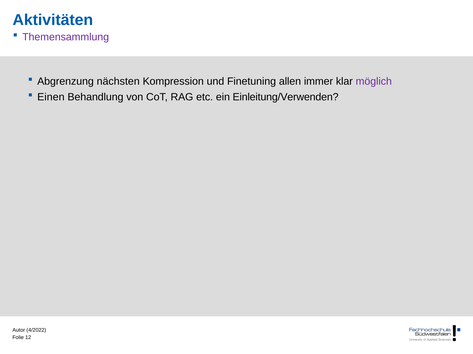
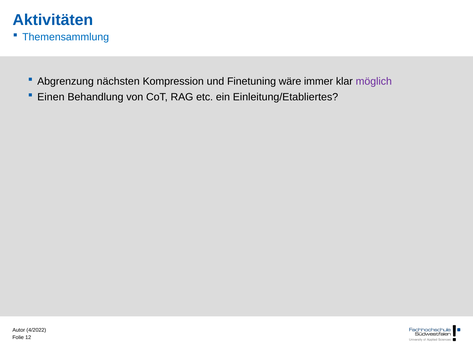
Themensammlung colour: purple -> blue
allen: allen -> wäre
Einleitung/Verwenden: Einleitung/Verwenden -> Einleitung/Etabliertes
